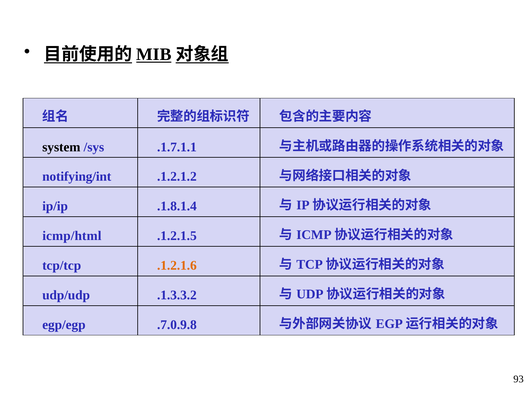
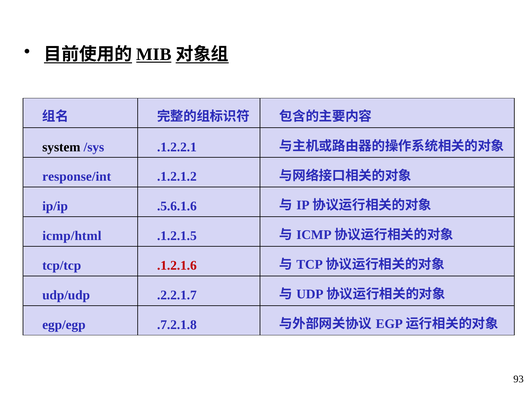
.1.7.1.1: .1.7.1.1 -> .1.2.2.1
notifying/int: notifying/int -> response/int
.1.8.1.4: .1.8.1.4 -> .5.6.1.6
.1.2.1.6 colour: orange -> red
.1.3.3.2: .1.3.3.2 -> .2.2.1.7
.7.0.9.8: .7.0.9.8 -> .7.2.1.8
